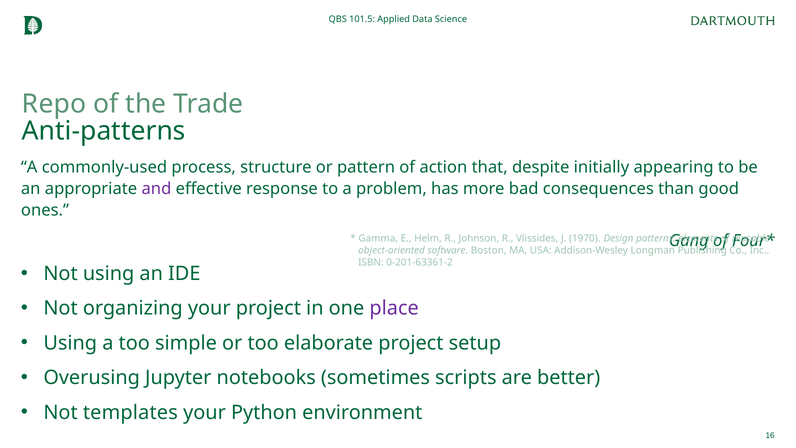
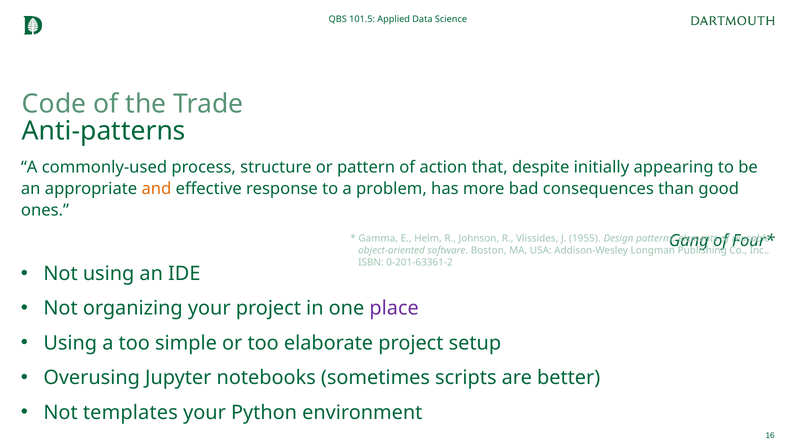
Repo: Repo -> Code
and colour: purple -> orange
1970: 1970 -> 1955
